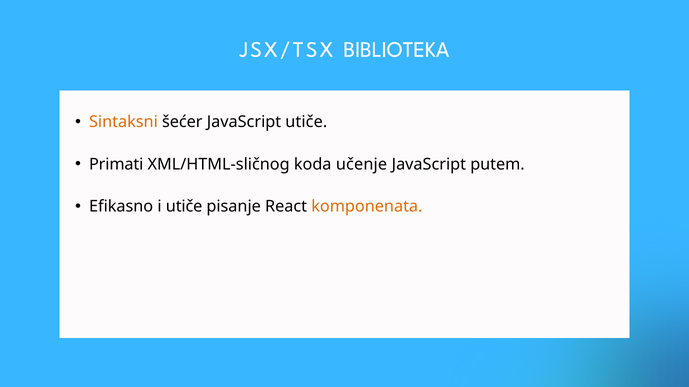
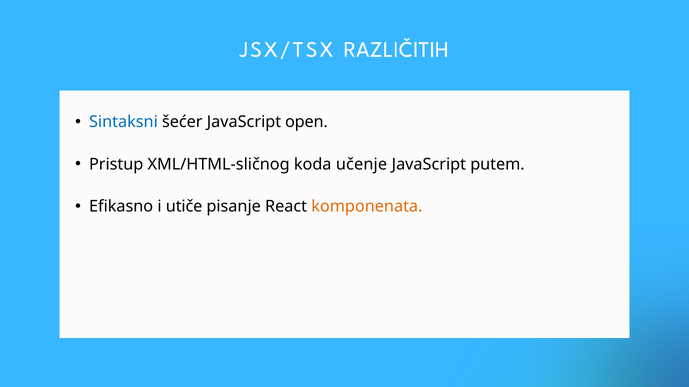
BIBLIOTEKA: BIBLIOTEKA -> RAZLIČITIH
Sintaksni colour: orange -> blue
JavaScript utiče: utiče -> open
Primati: Primati -> Pristup
